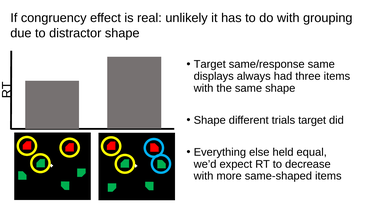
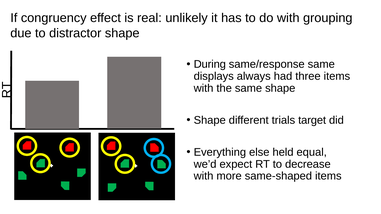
Target at (210, 64): Target -> During
